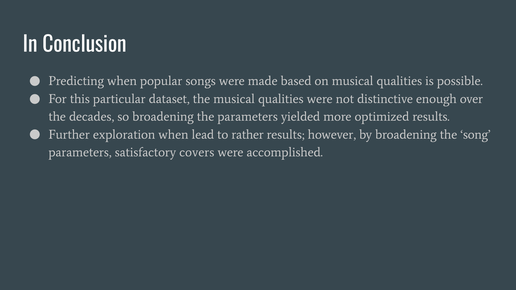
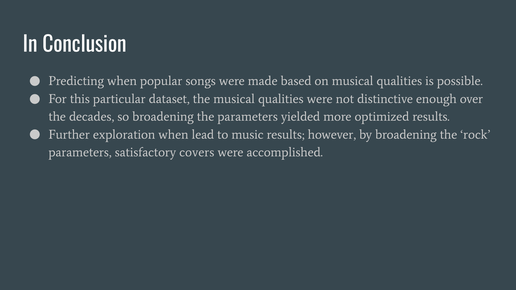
rather: rather -> music
song: song -> rock
